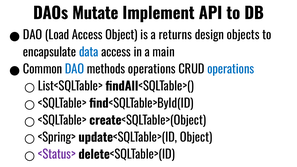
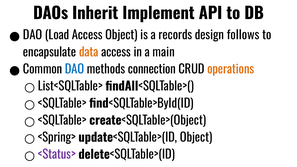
Mutate: Mutate -> Inherit
returns: returns -> records
objects: objects -> follows
data colour: blue -> orange
methods operations: operations -> connection
operations at (231, 69) colour: blue -> orange
